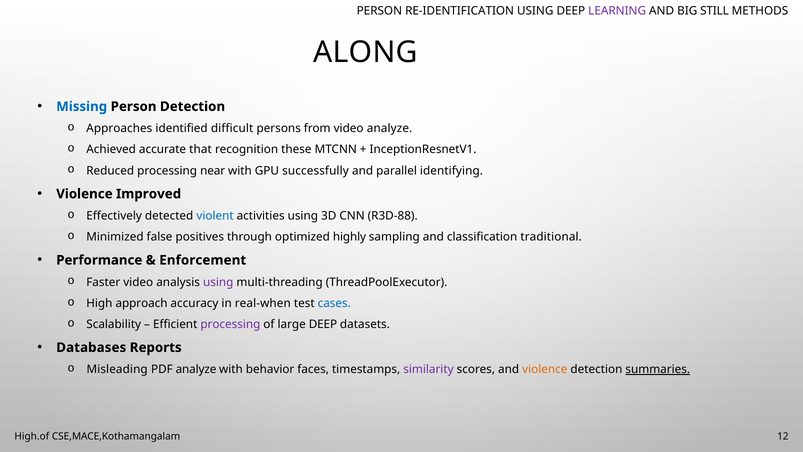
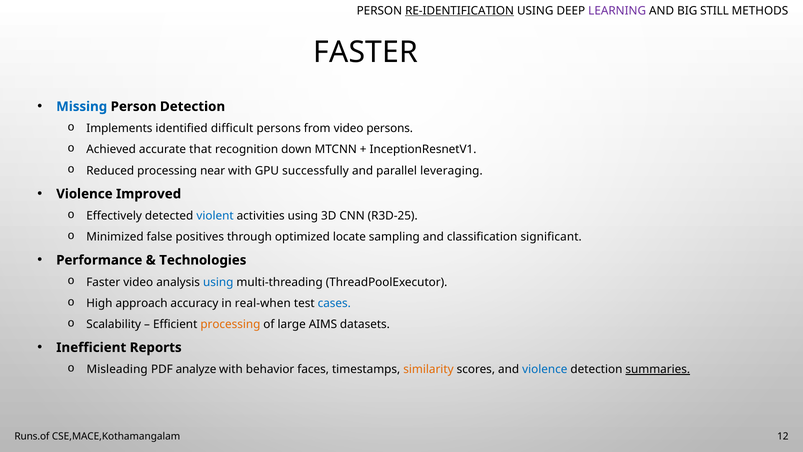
RE-IDENTIFICATION underline: none -> present
ALONG at (366, 52): ALONG -> FASTER
Approaches: Approaches -> Implements
video analyze: analyze -> persons
these: these -> down
identifying: identifying -> leveraging
R3D-88: R3D-88 -> R3D-25
highly: highly -> locate
traditional: traditional -> significant
Enforcement: Enforcement -> Technologies
using at (218, 282) colour: purple -> blue
processing at (230, 324) colour: purple -> orange
large DEEP: DEEP -> AIMS
Databases: Databases -> Inefficient
similarity colour: purple -> orange
violence at (545, 369) colour: orange -> blue
High.of: High.of -> Runs.of
